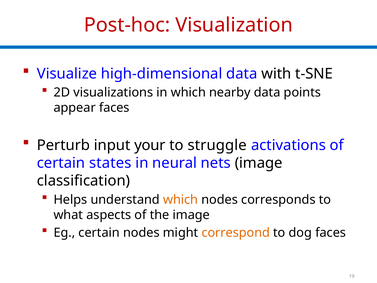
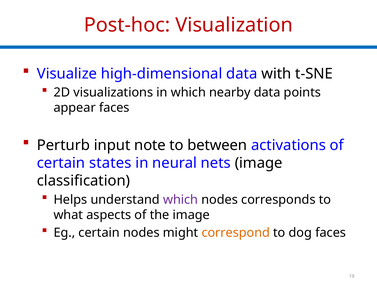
your: your -> note
struggle: struggle -> between
which at (181, 199) colour: orange -> purple
